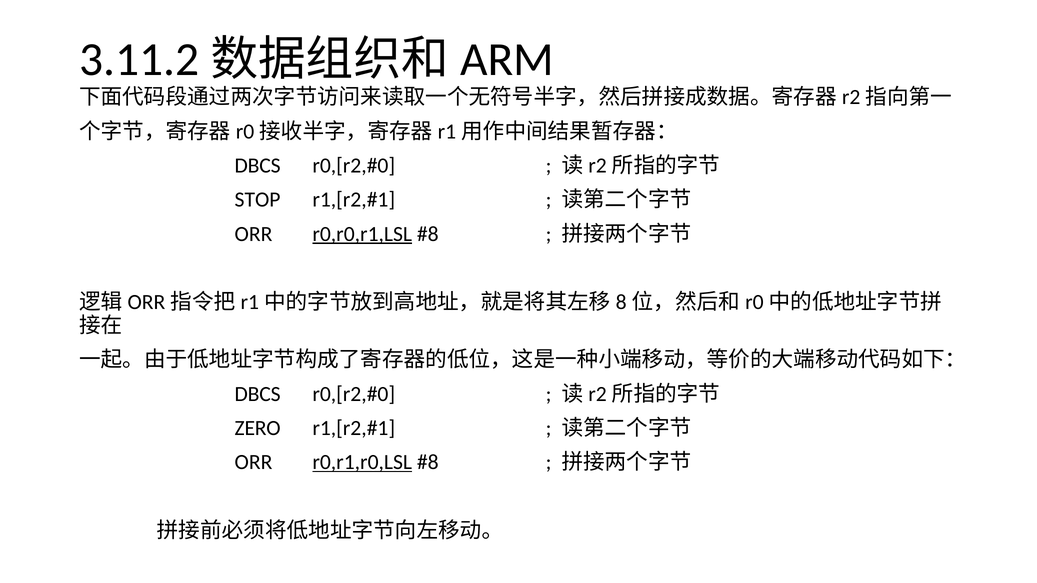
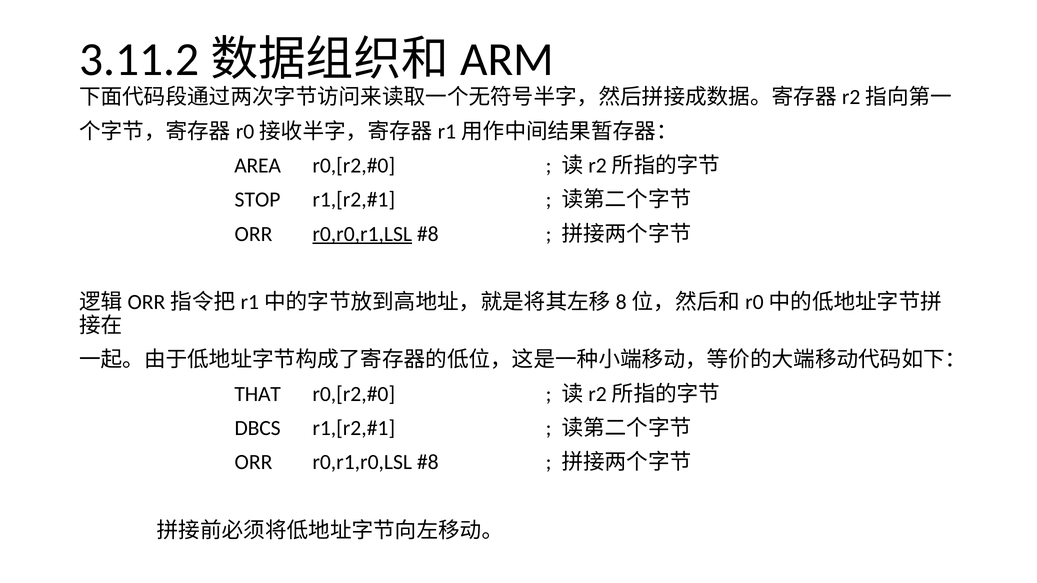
DBCS at (258, 166): DBCS -> AREA
DBCS at (258, 394): DBCS -> THAT
ZERO: ZERO -> DBCS
r0,r1,r0,LSL underline: present -> none
